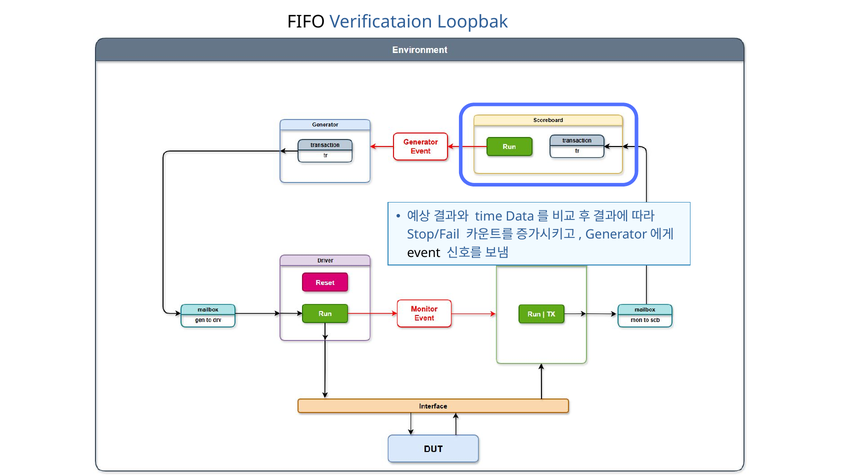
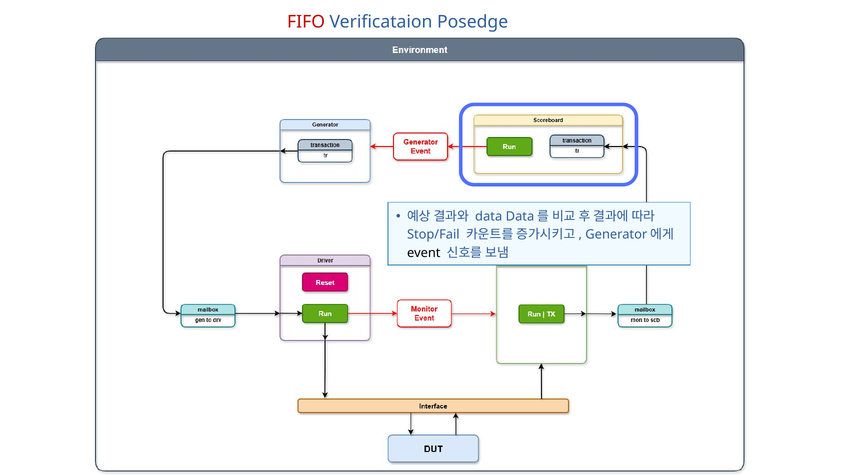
FIFO colour: black -> red
Loopbak: Loopbak -> Posedge
time at (489, 217): time -> data
